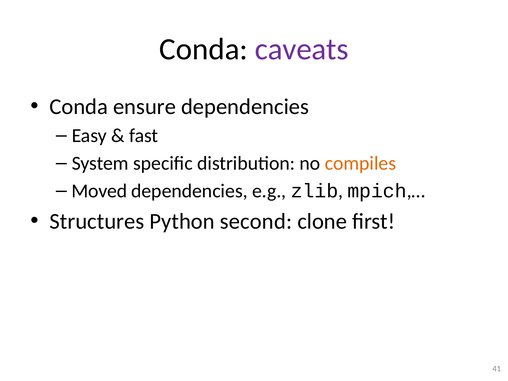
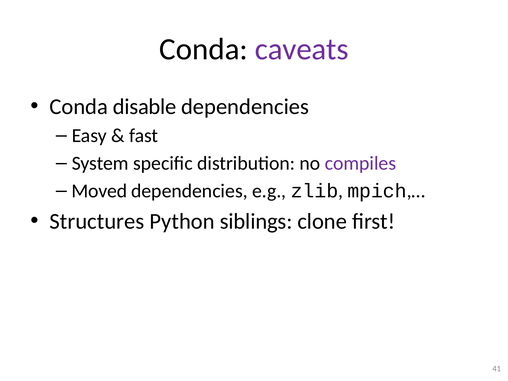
ensure: ensure -> disable
compiles colour: orange -> purple
second: second -> siblings
